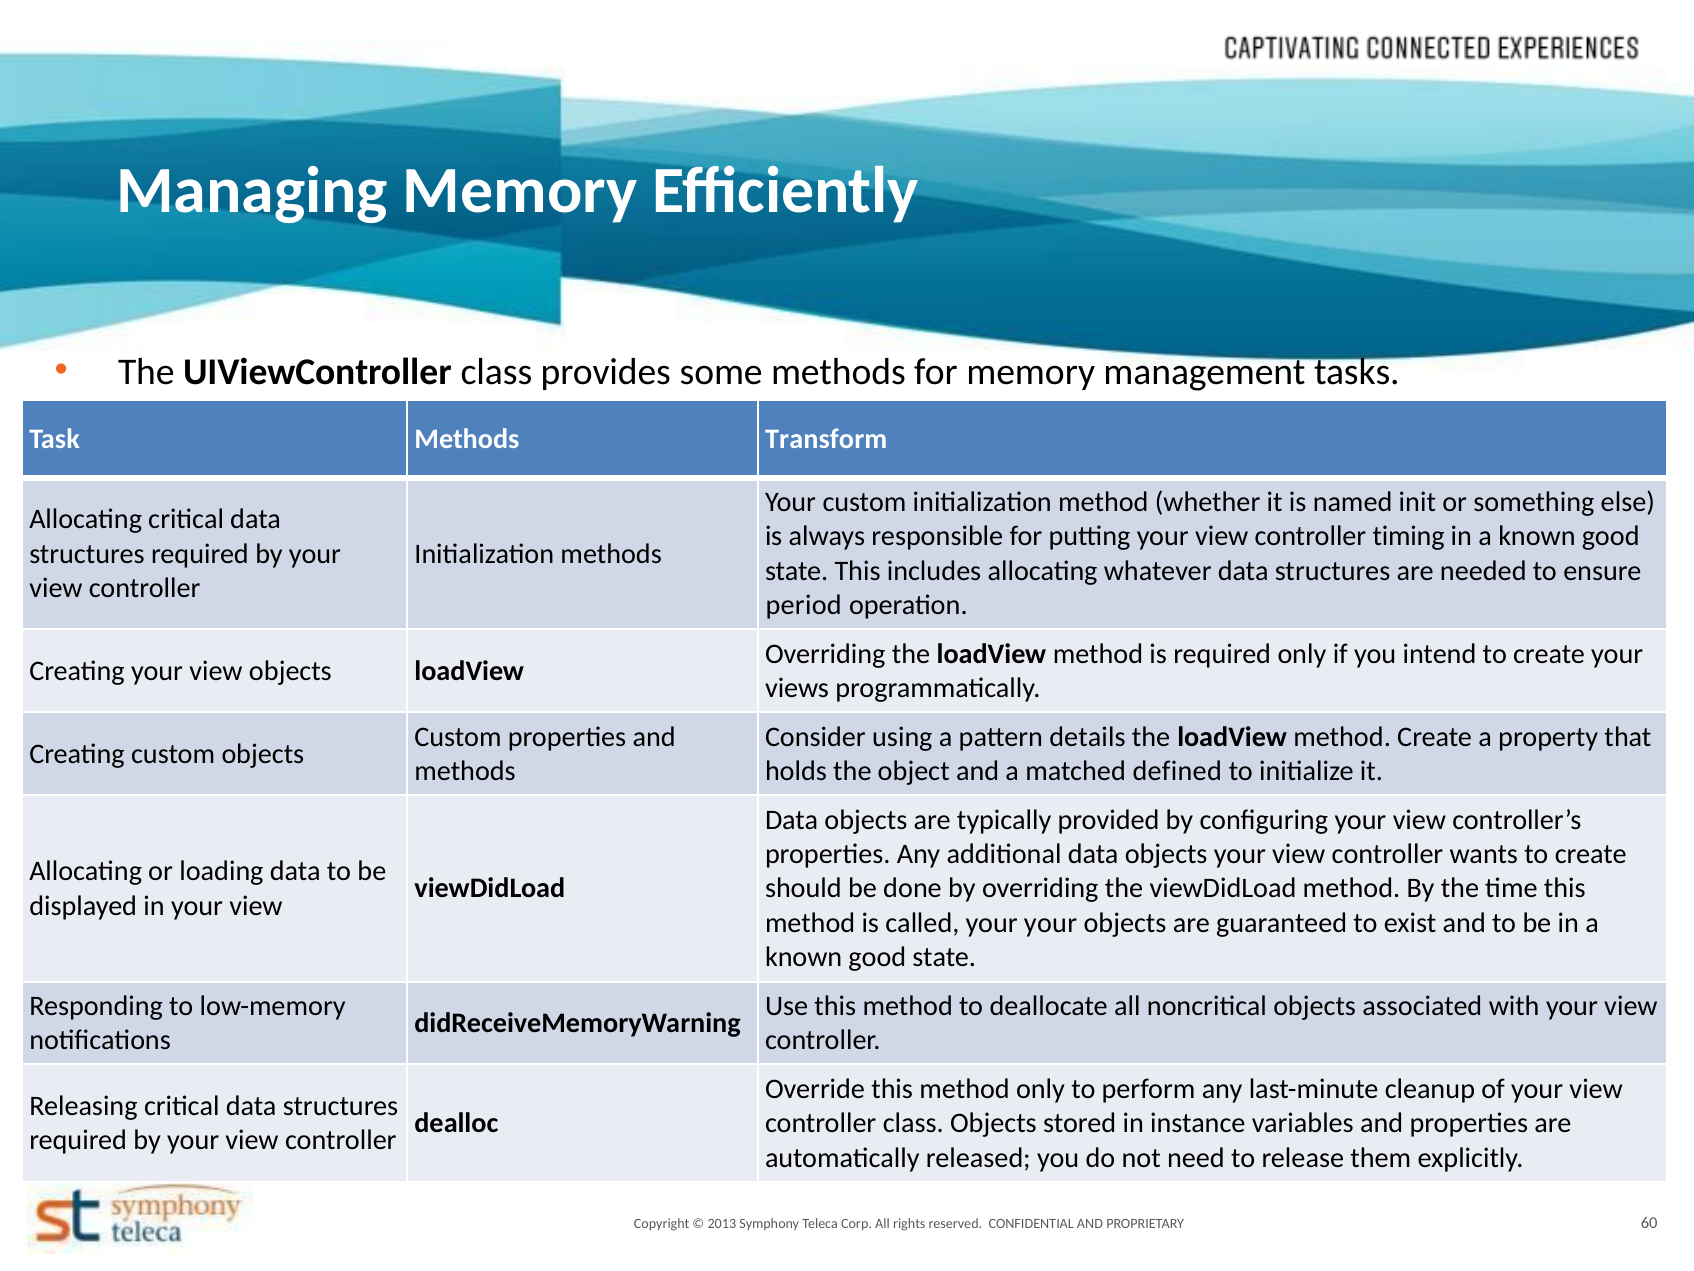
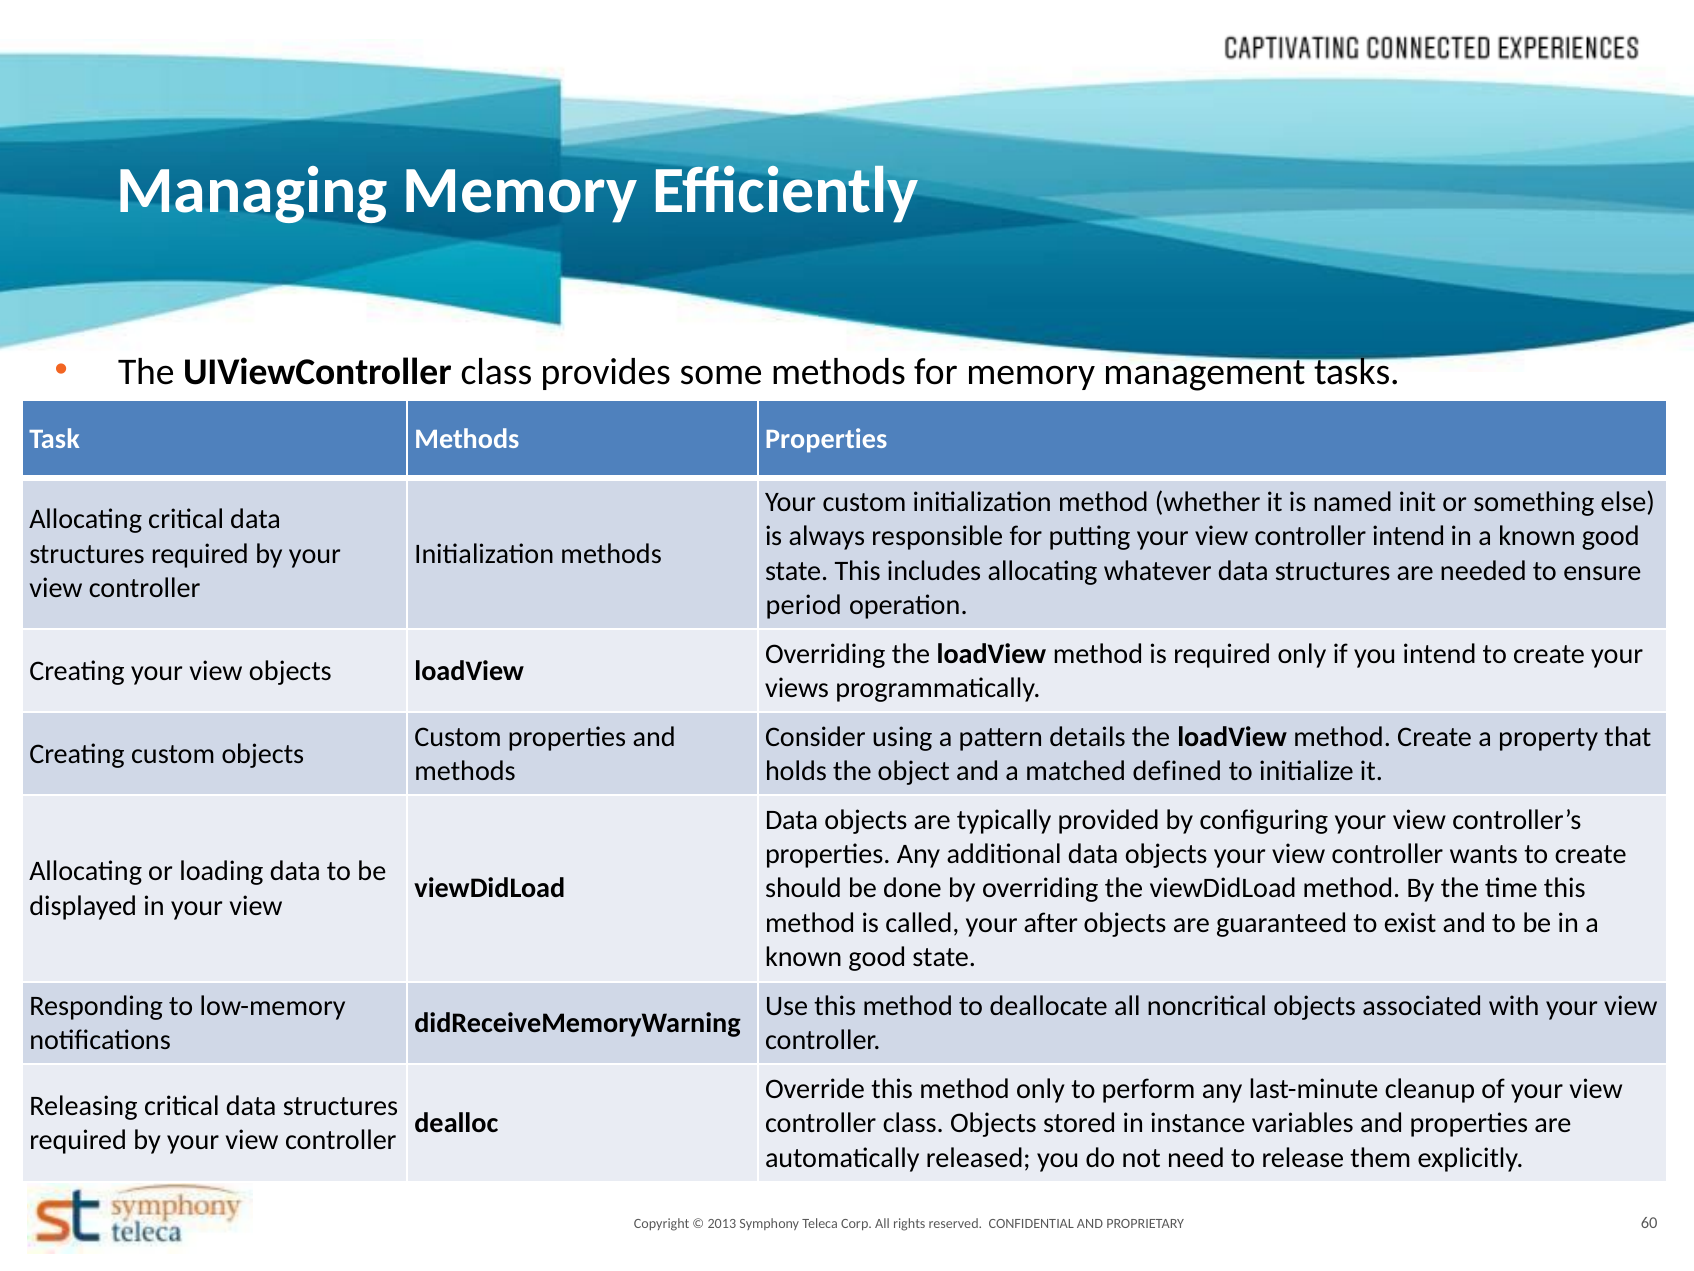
Methods Transform: Transform -> Properties
controller timing: timing -> intend
your your: your -> after
